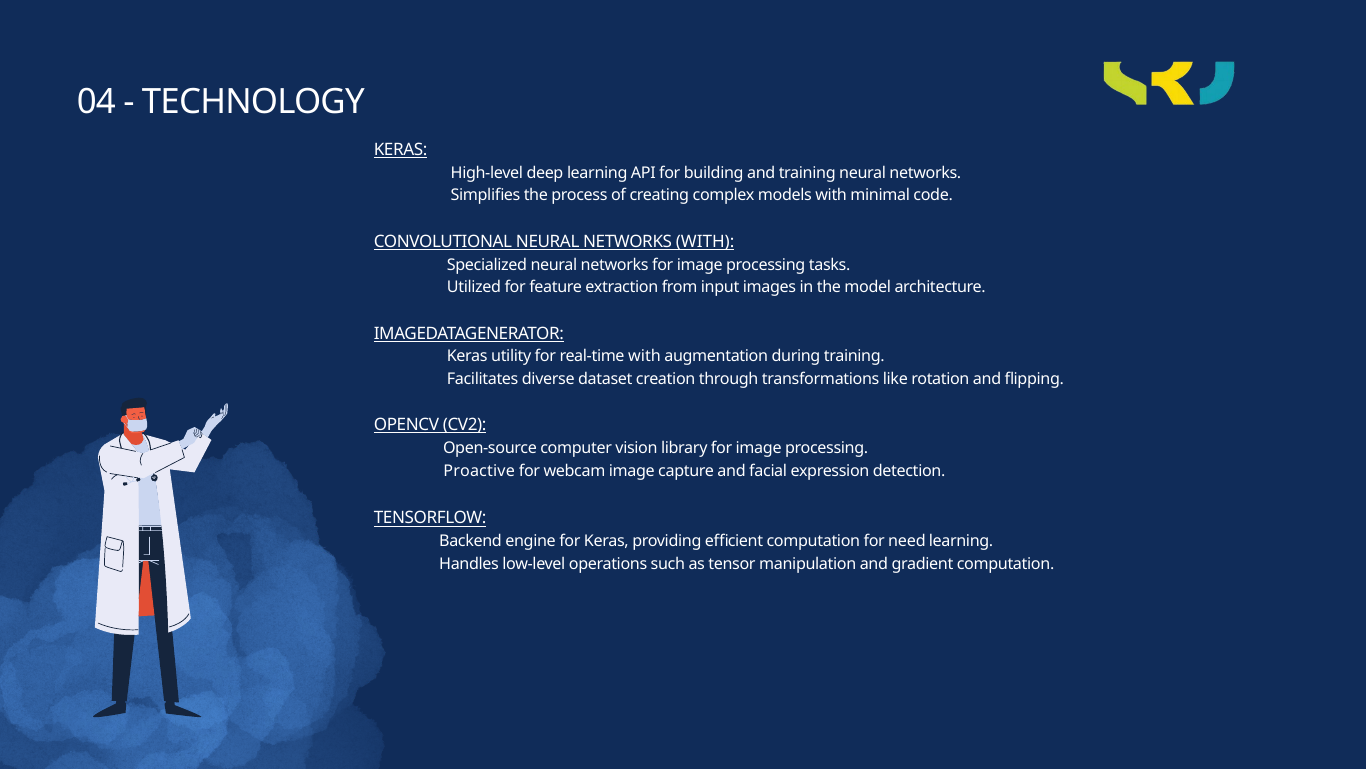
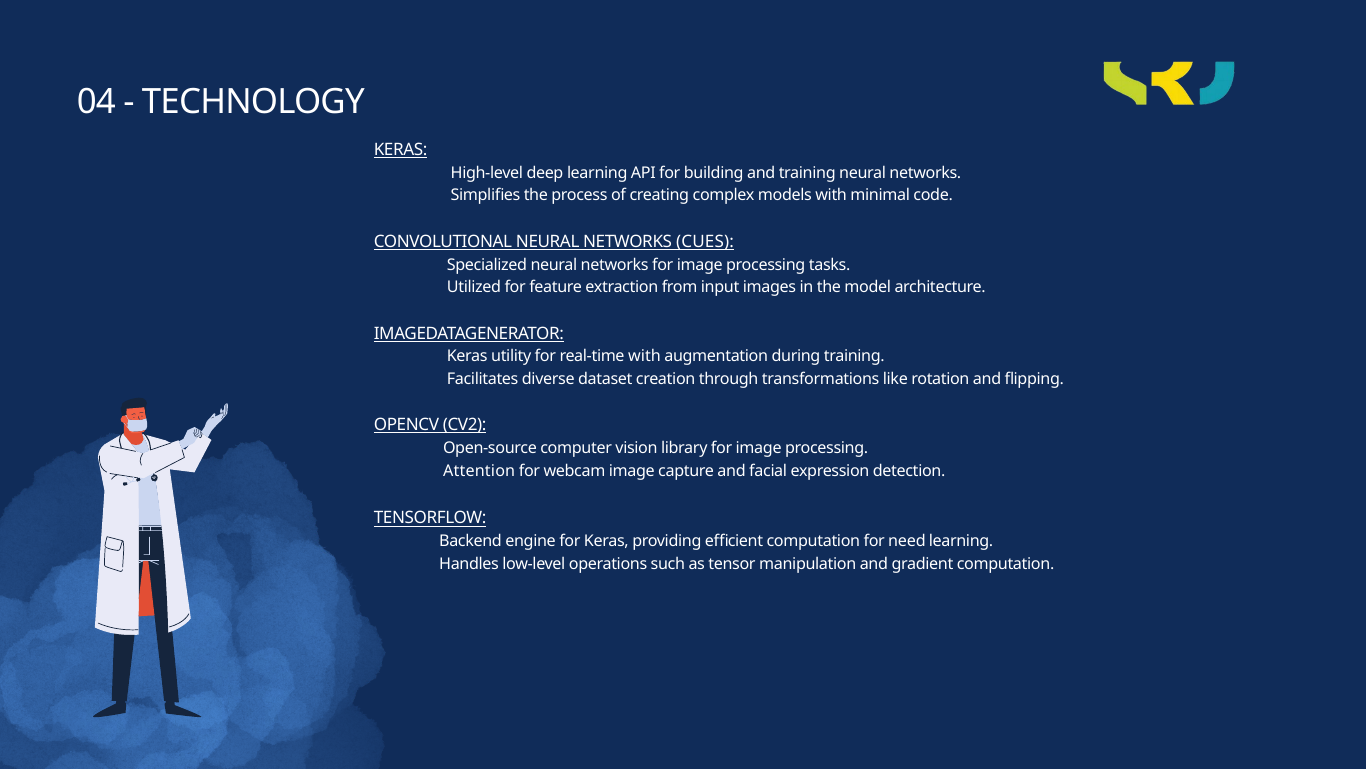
NETWORKS WITH: WITH -> CUES
Proactive: Proactive -> Attention
